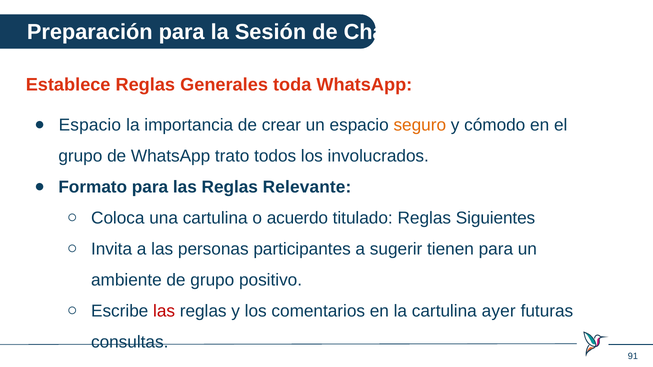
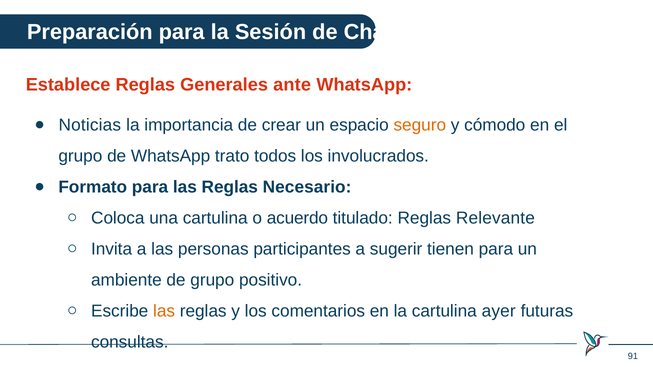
toda: toda -> ante
Espacio at (90, 125): Espacio -> Noticias
Relevante: Relevante -> Necesario
Siguientes: Siguientes -> Relevante
las at (164, 311) colour: red -> orange
